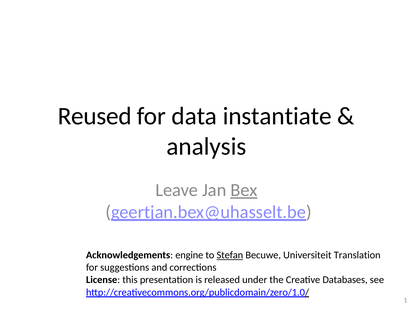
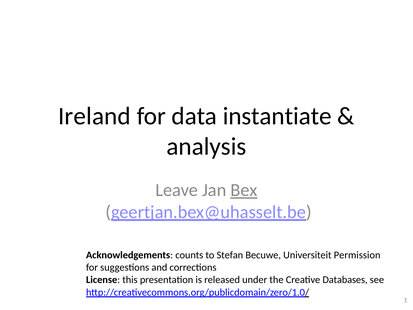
Reused: Reused -> Ireland
engine: engine -> counts
Stefan underline: present -> none
Translation: Translation -> Permission
